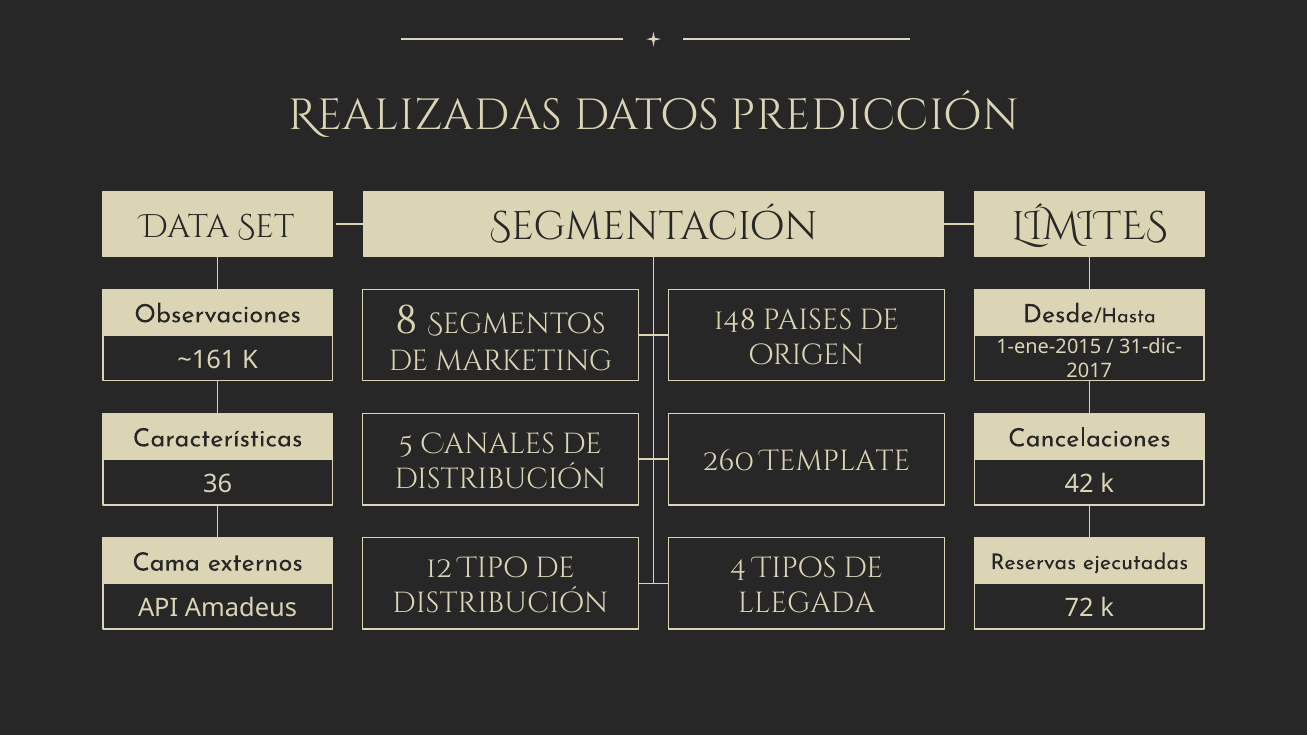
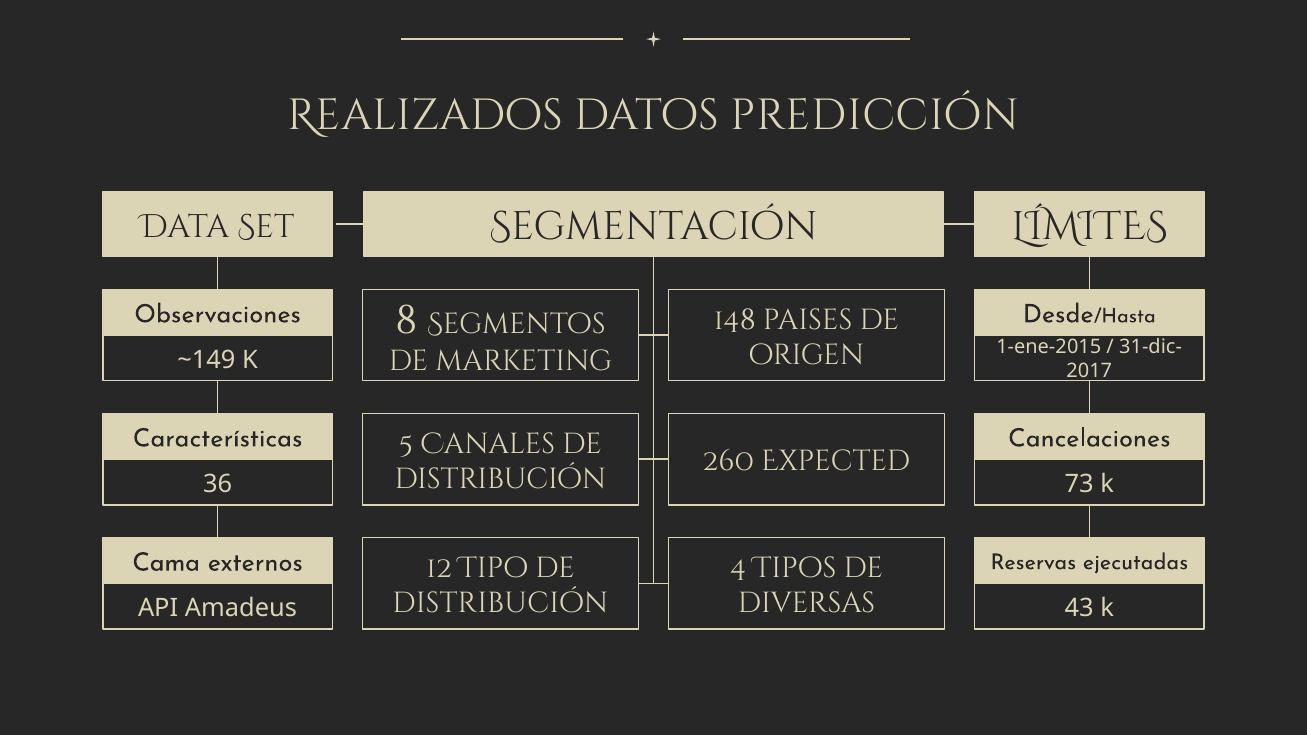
Realizadas: Realizadas -> Realizados
~161: ~161 -> ~149
Template: Template -> Expected
42: 42 -> 73
llegada: llegada -> diversas
72: 72 -> 43
